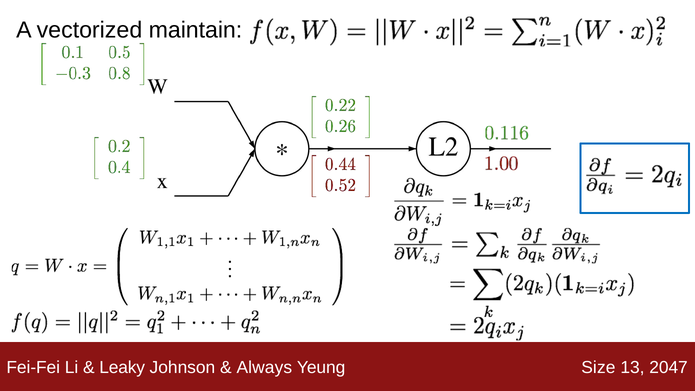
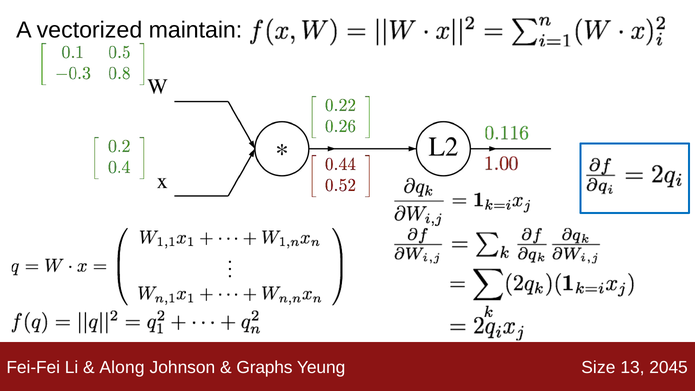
Leaky: Leaky -> Along
Always: Always -> Graphs
2047: 2047 -> 2045
